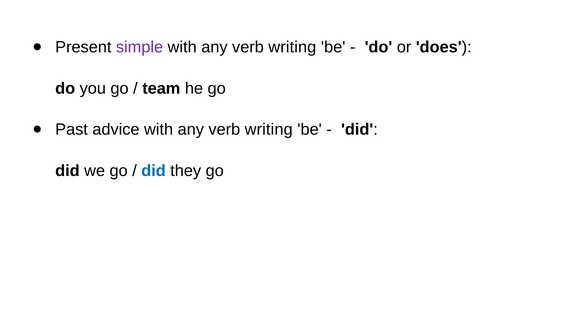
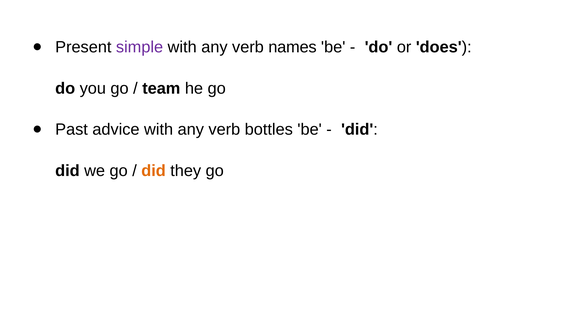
writing at (292, 47): writing -> names
writing at (269, 130): writing -> bottles
did at (154, 171) colour: blue -> orange
